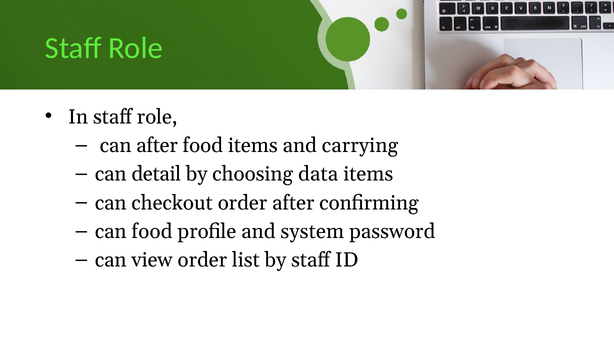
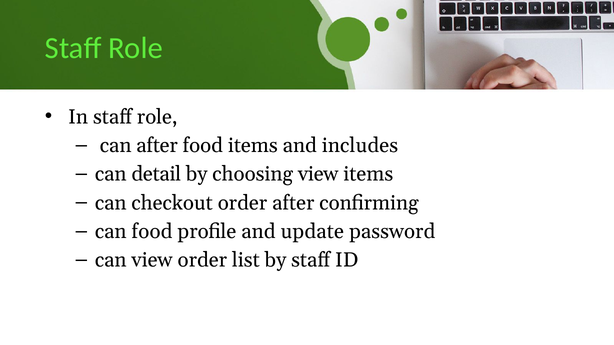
carrying: carrying -> includes
choosing data: data -> view
system: system -> update
